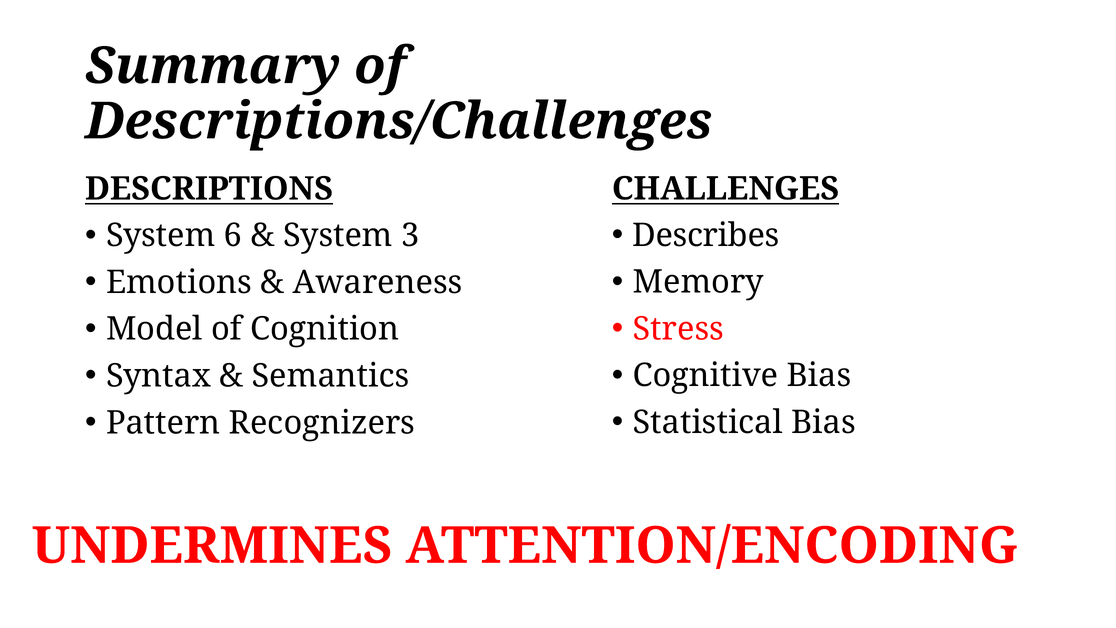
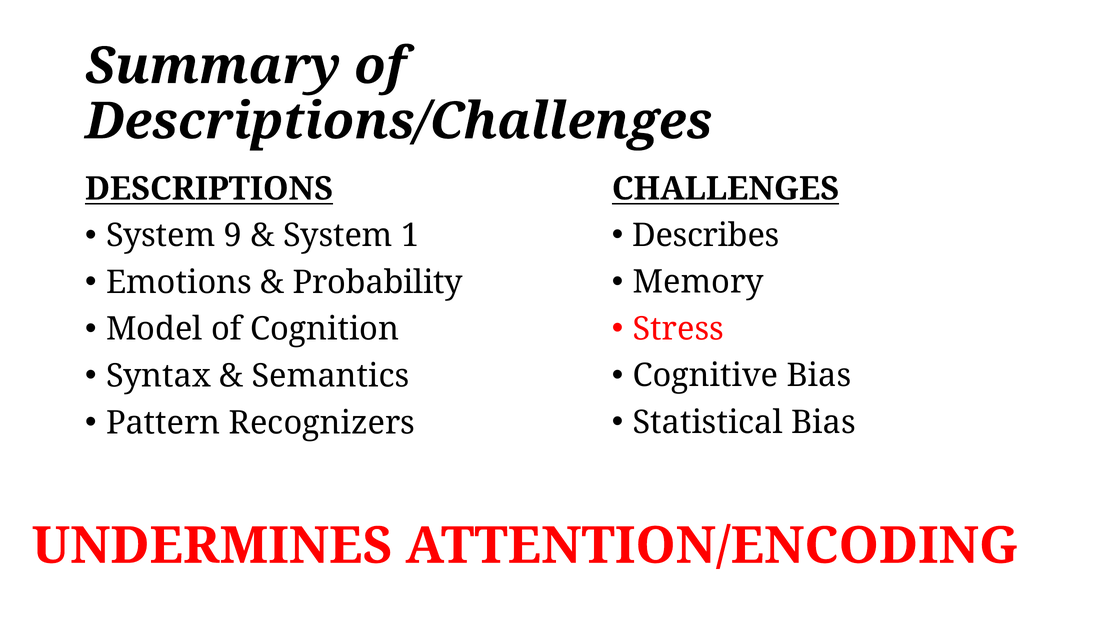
6: 6 -> 9
3: 3 -> 1
Awareness: Awareness -> Probability
